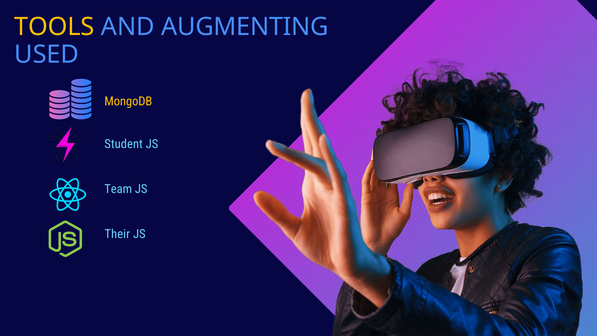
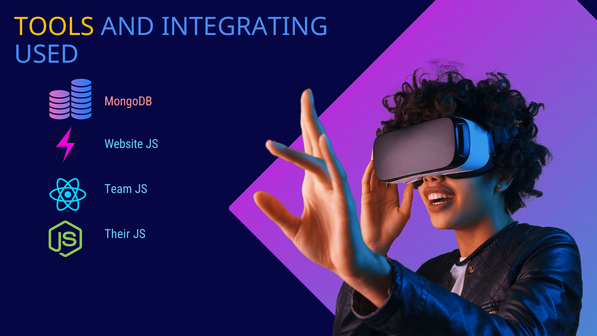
AUGMENTING: AUGMENTING -> INTEGRATING
MongoDB colour: yellow -> pink
Student: Student -> Website
